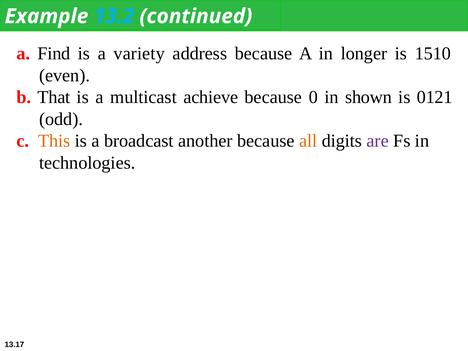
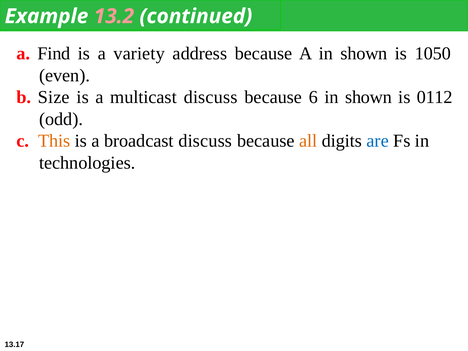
13.2 colour: light blue -> pink
A in longer: longer -> shown
1510: 1510 -> 1050
That: That -> Size
multicast achieve: achieve -> discuss
0: 0 -> 6
0121: 0121 -> 0112
broadcast another: another -> discuss
are colour: purple -> blue
